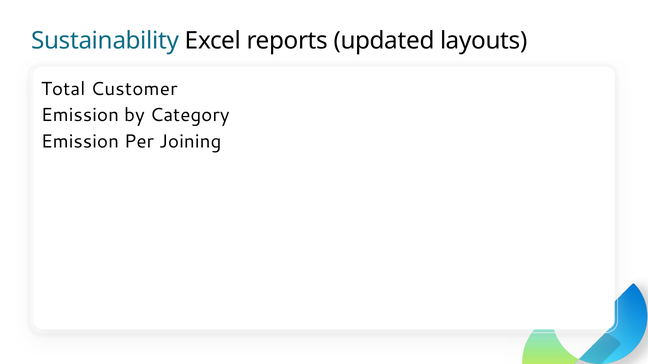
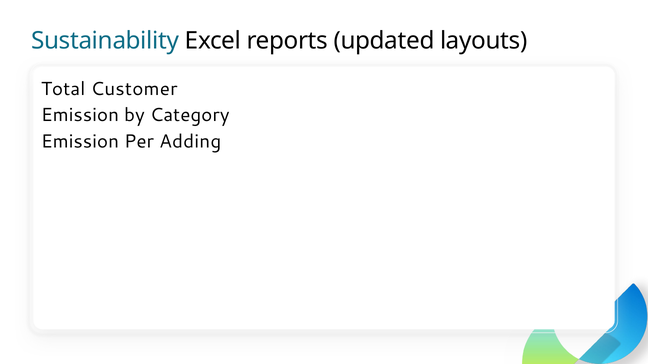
Joining: Joining -> Adding
